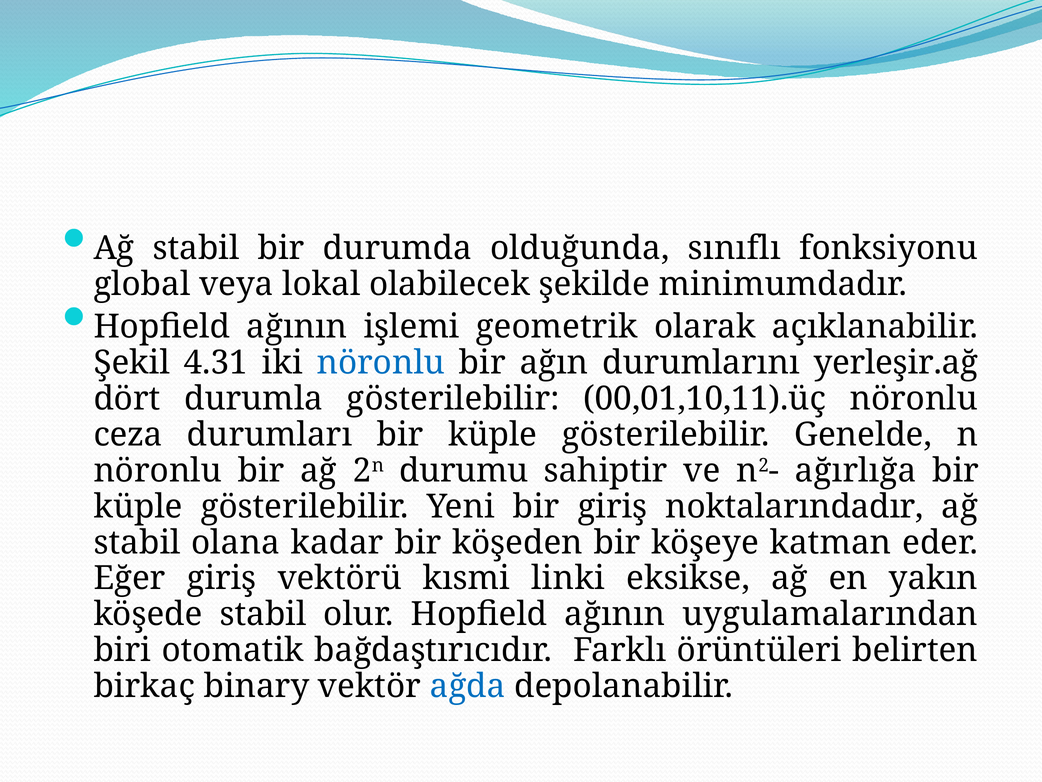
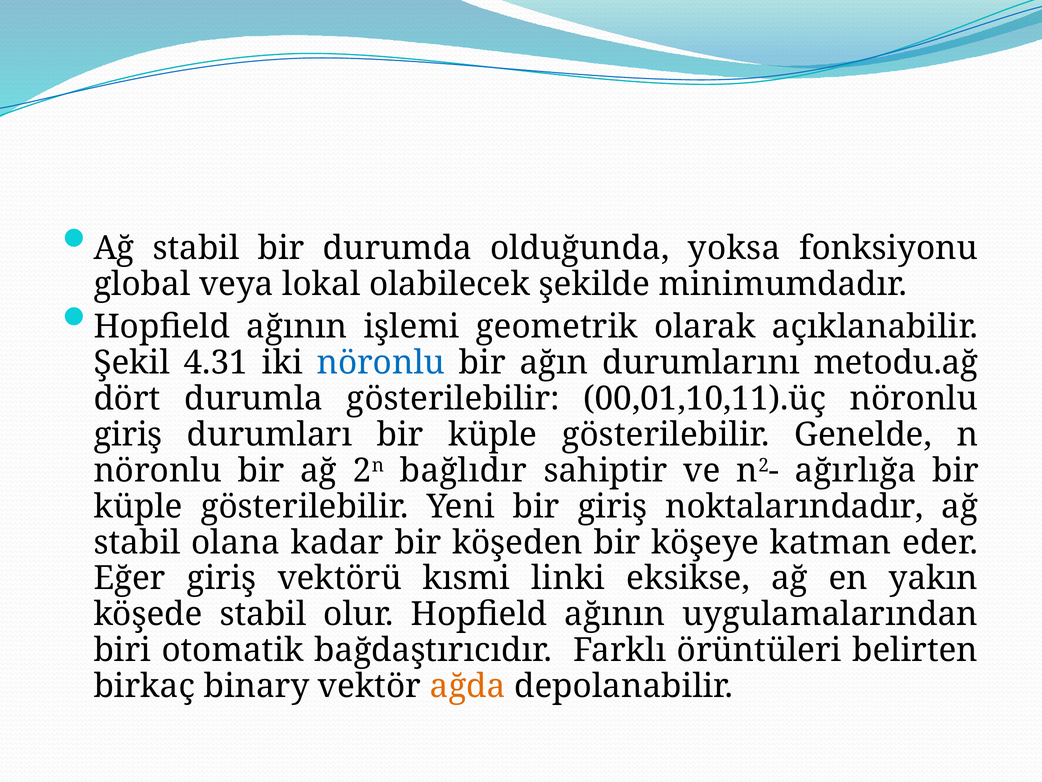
sınıflı: sınıflı -> yoksa
yerleşir.ağ: yerleşir.ağ -> metodu.ağ
ceza at (128, 434): ceza -> giriş
durumu: durumu -> bağlıdır
ağda colour: blue -> orange
